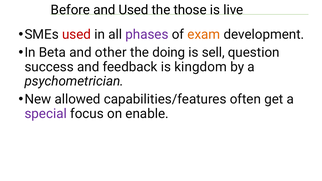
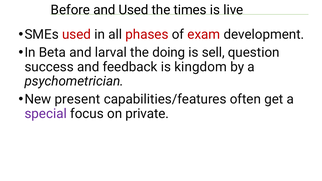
those: those -> times
phases colour: purple -> red
exam colour: orange -> red
other: other -> larval
allowed: allowed -> present
enable: enable -> private
